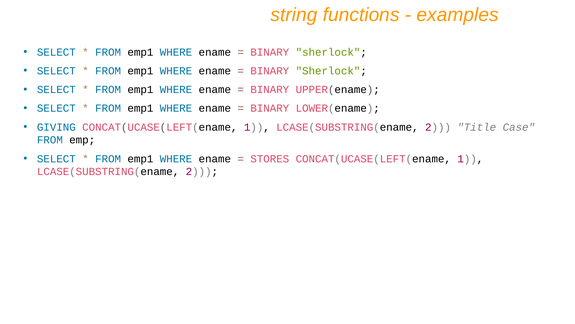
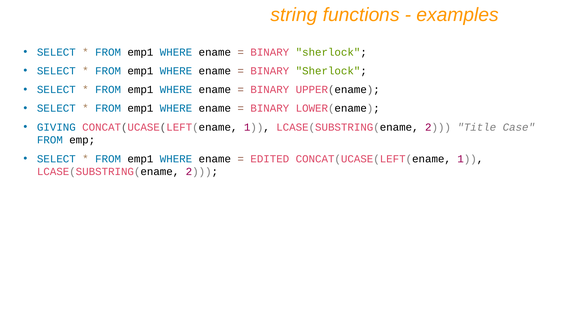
STORES: STORES -> EDITED
